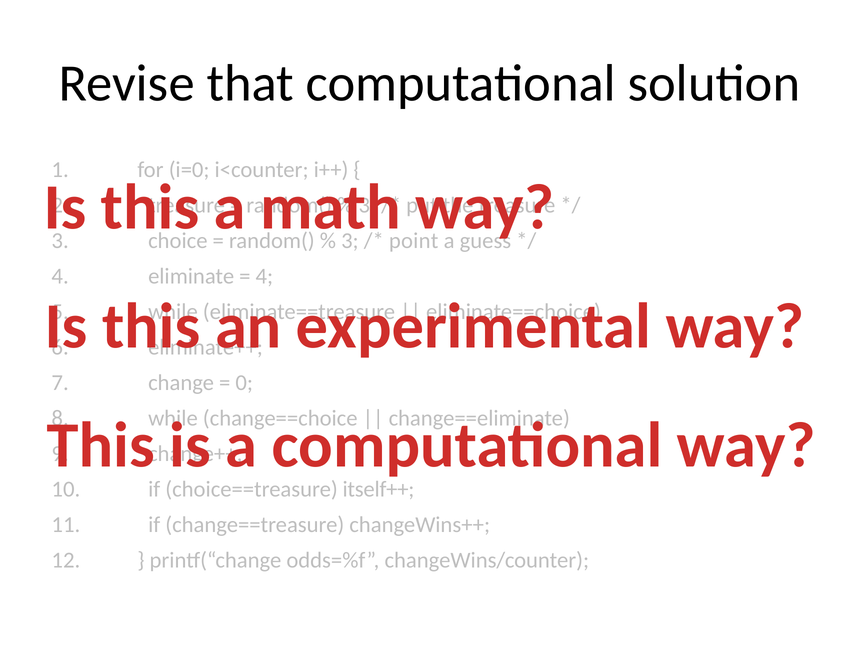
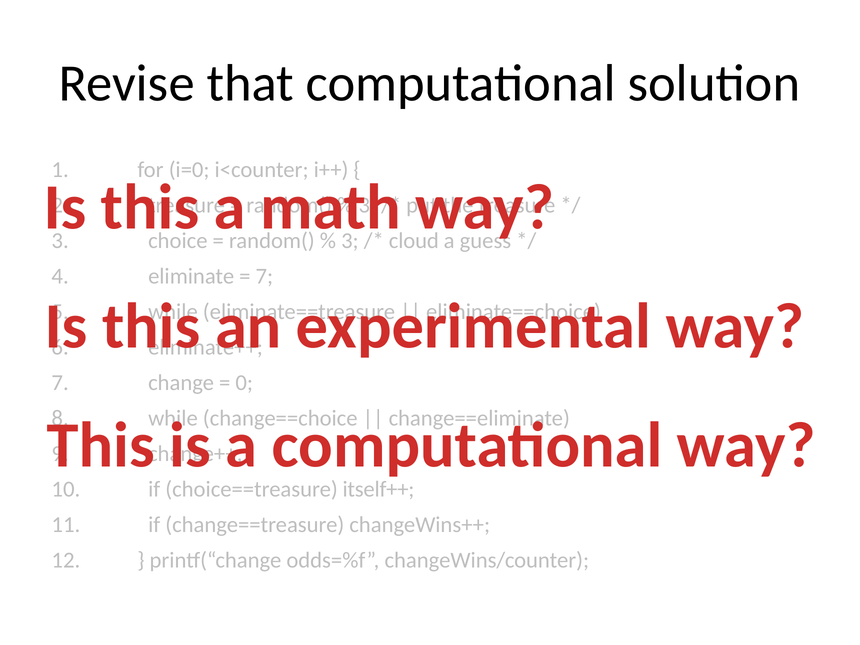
point: point -> cloud
4 at (264, 276): 4 -> 7
